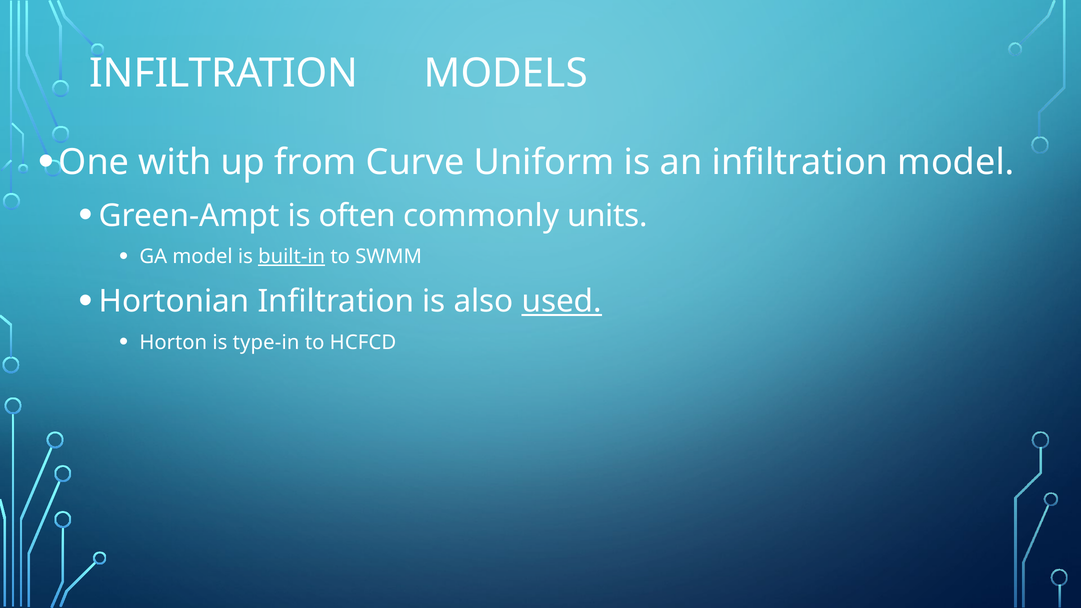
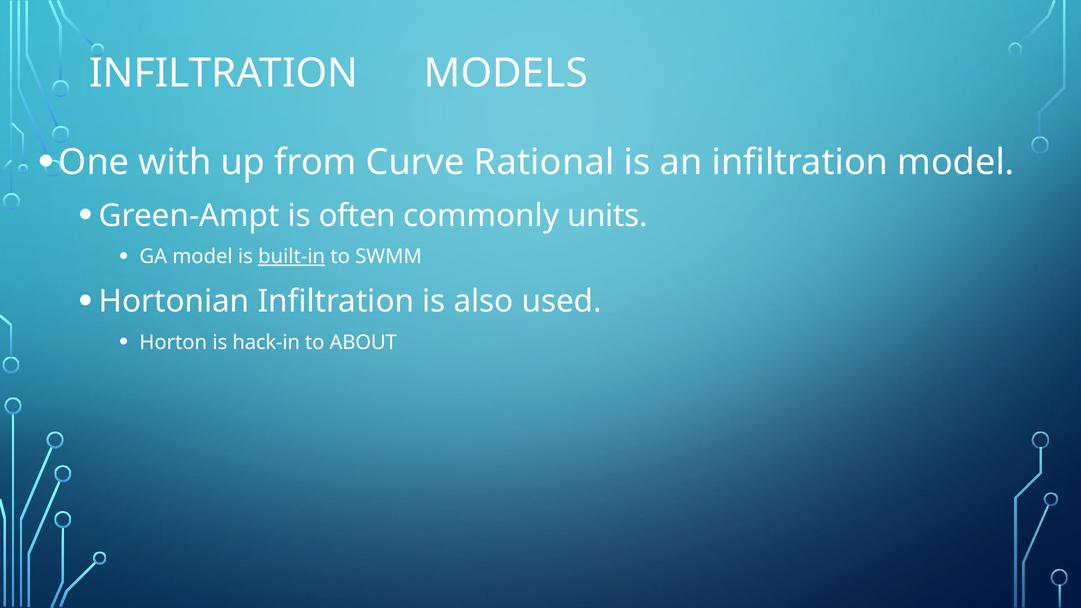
Uniform: Uniform -> Rational
used underline: present -> none
type-in: type-in -> hack-in
HCFCD: HCFCD -> ABOUT
